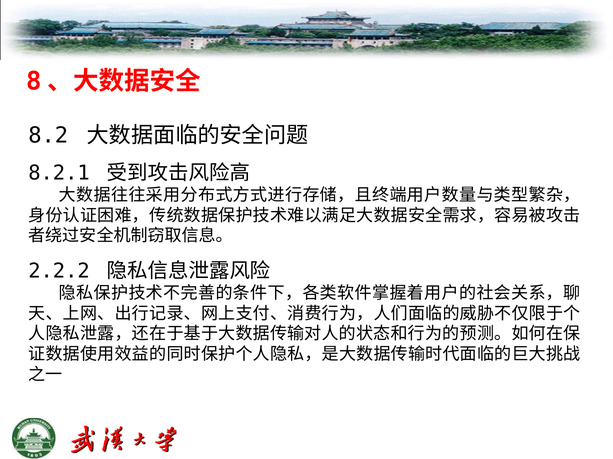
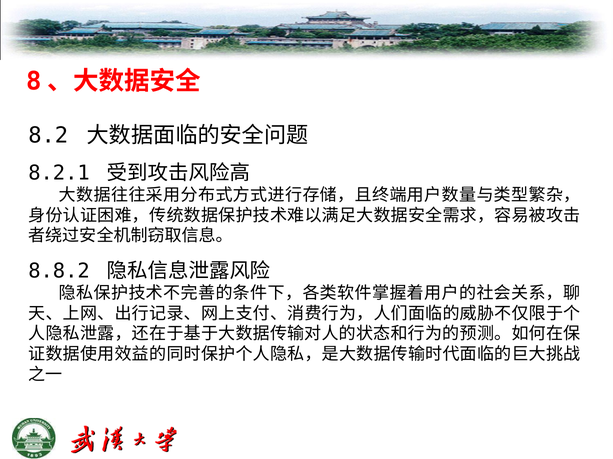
2.2.2: 2.2.2 -> 8.8.2
